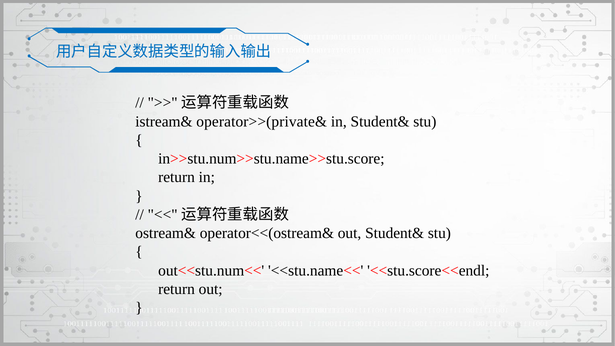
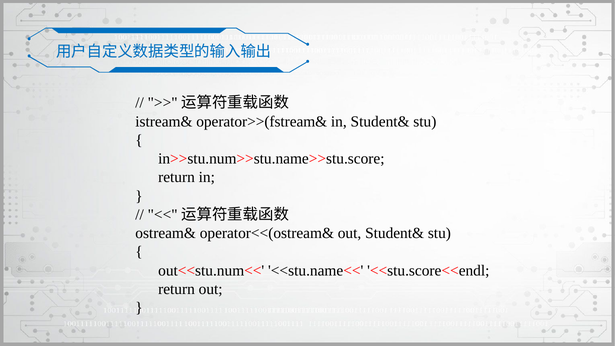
operator>>(private&: operator>>(private& -> operator>>(fstream&
